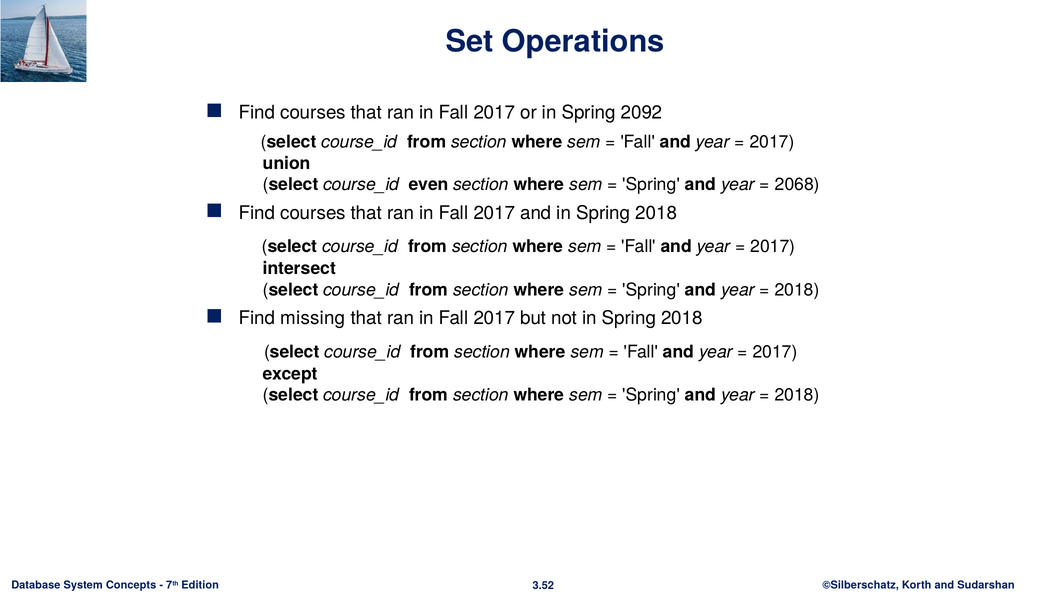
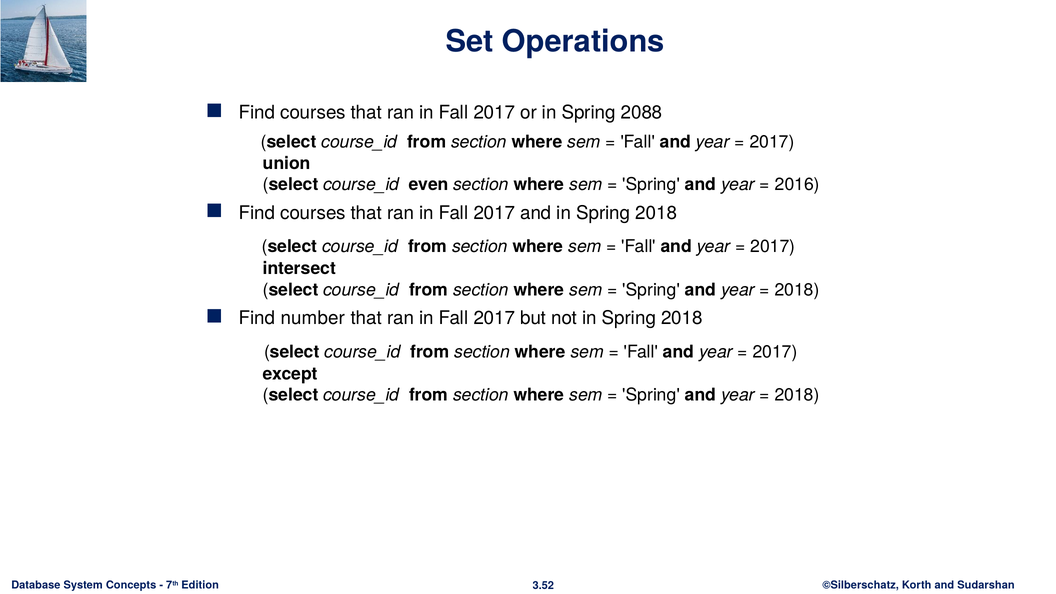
2092: 2092 -> 2088
2068: 2068 -> 2016
missing: missing -> number
